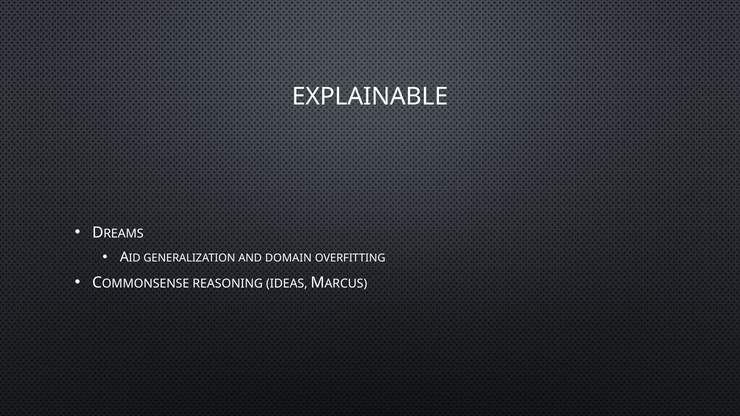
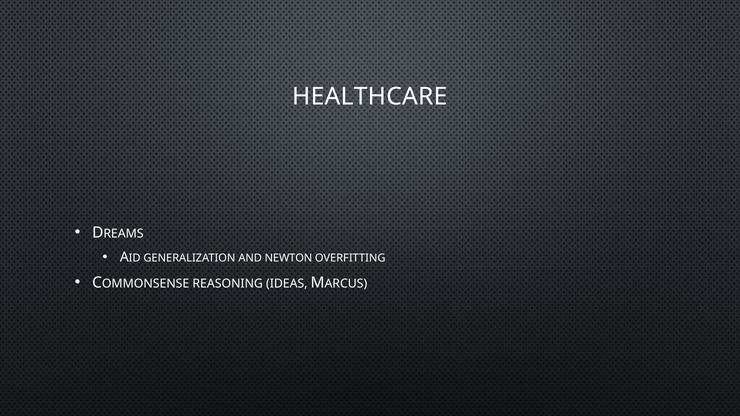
EXPLAINABLE: EXPLAINABLE -> HEALTHCARE
DOMAIN: DOMAIN -> NEWTON
